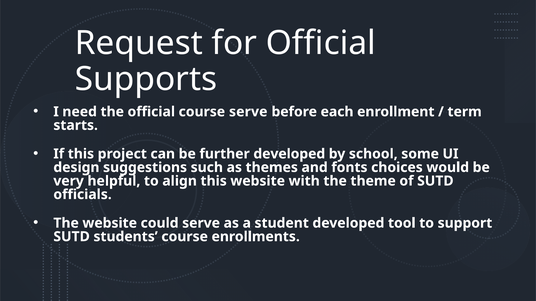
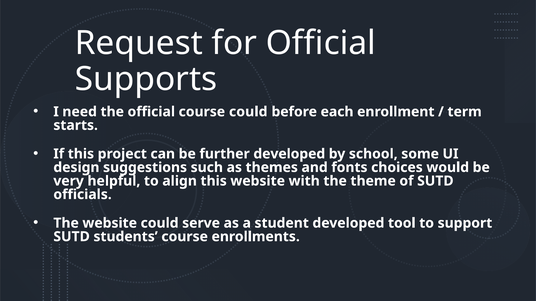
course serve: serve -> could
